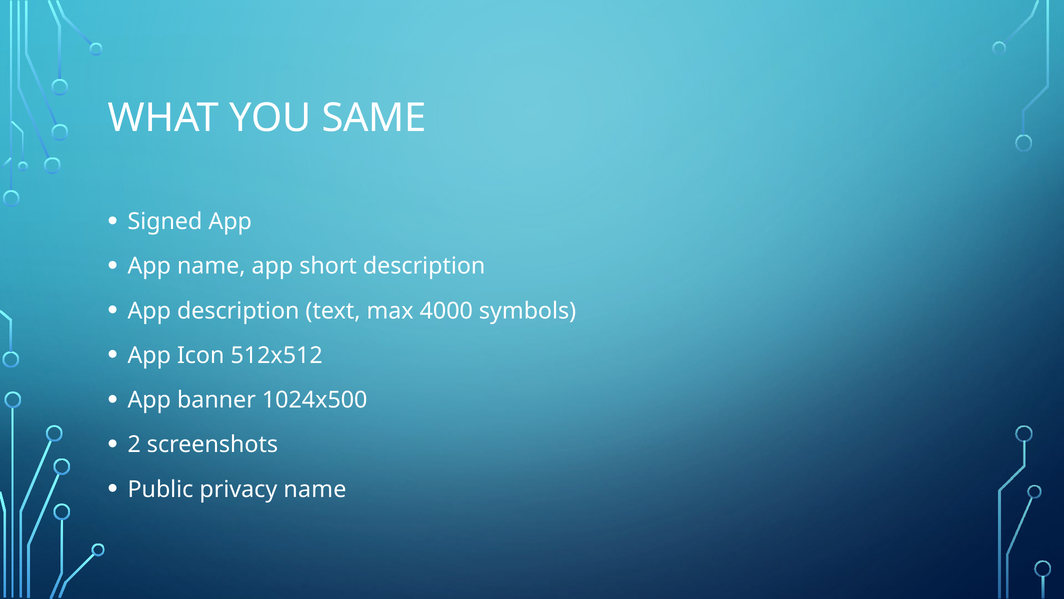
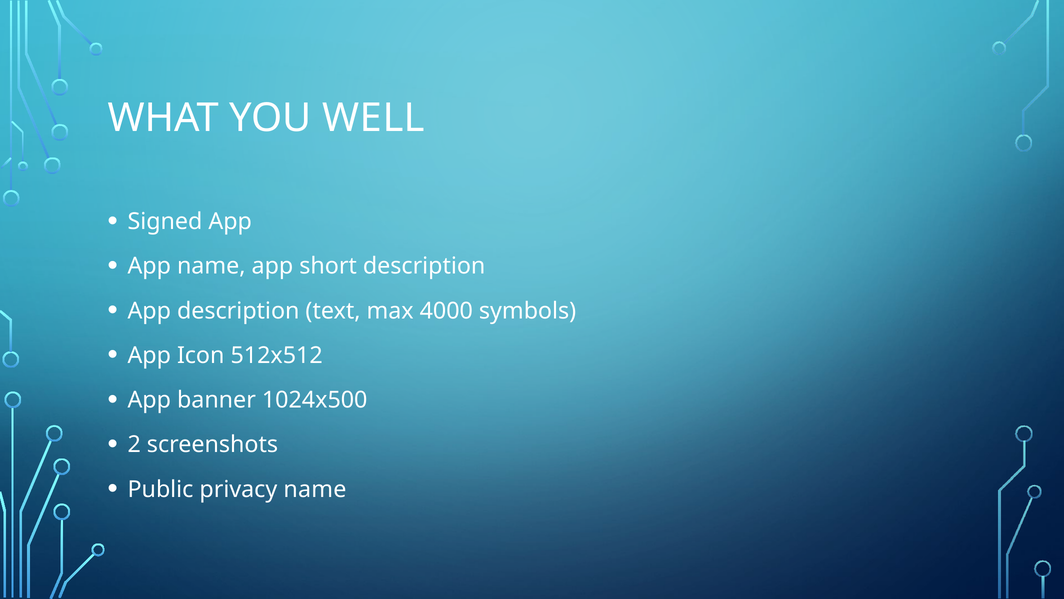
SAME: SAME -> WELL
